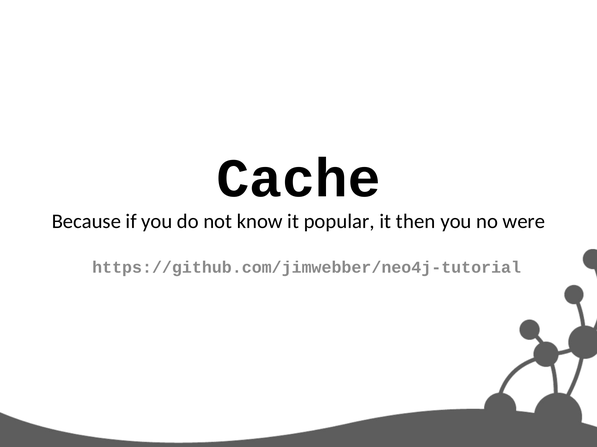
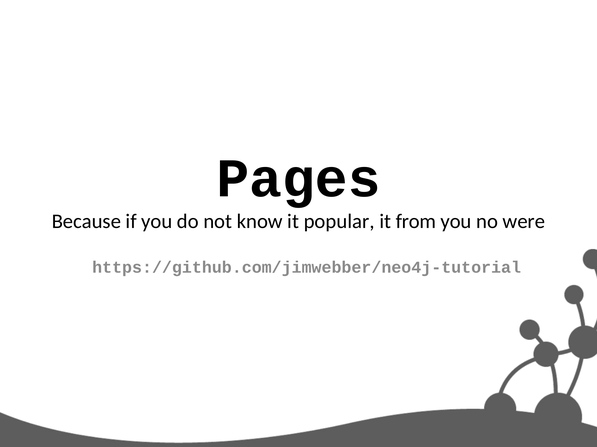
Cache: Cache -> Pages
then: then -> from
